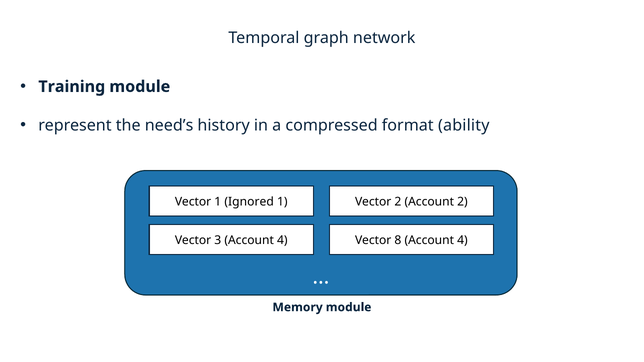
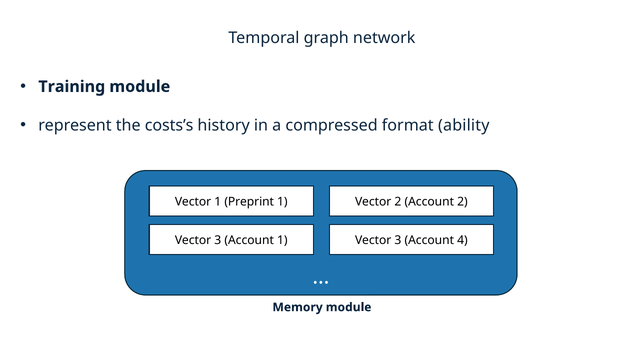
need’s: need’s -> costs’s
Ignored: Ignored -> Preprint
3 Account 4: 4 -> 1
8 at (398, 241): 8 -> 3
